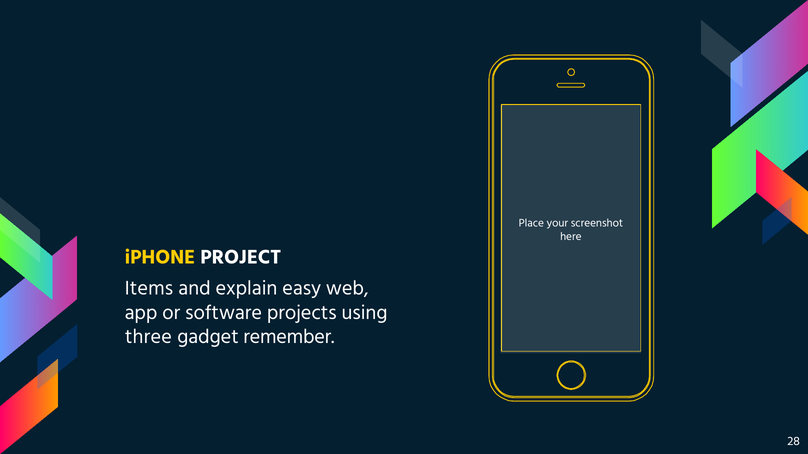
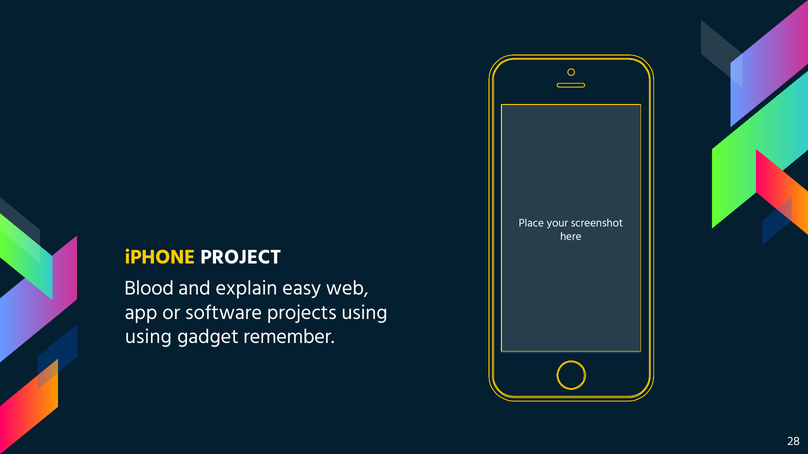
Items: Items -> Blood
three at (148, 337): three -> using
